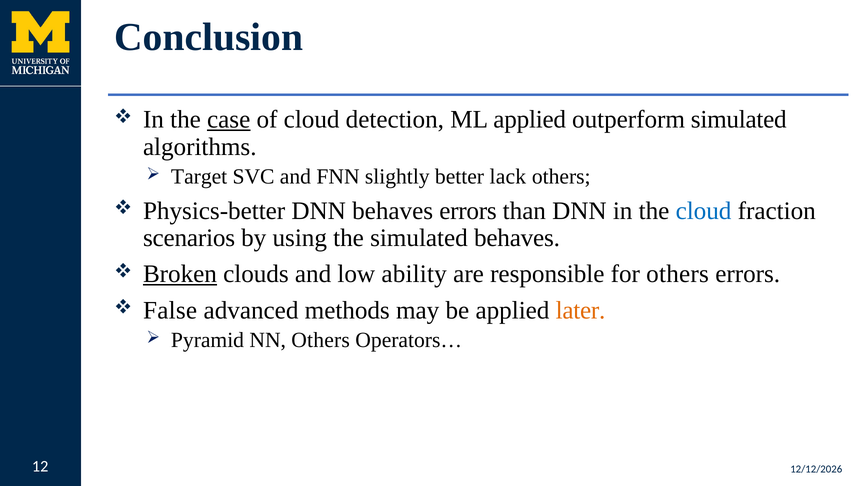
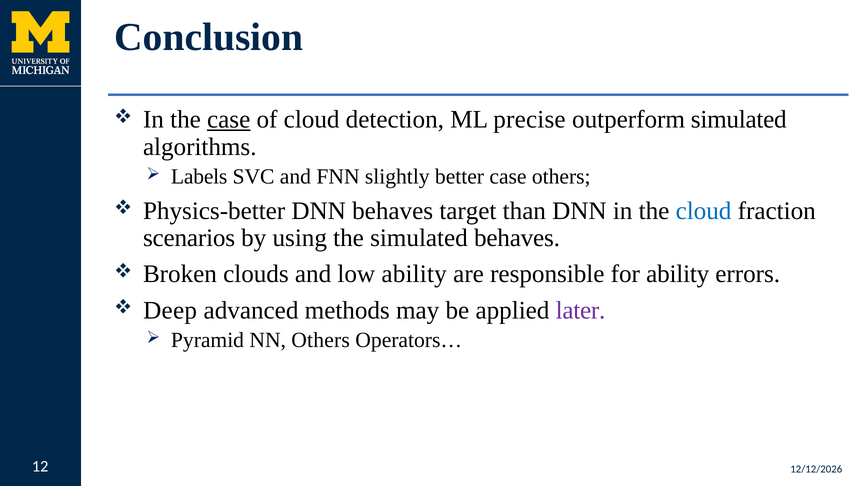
ML applied: applied -> precise
Target: Target -> Labels
better lack: lack -> case
behaves errors: errors -> target
Broken underline: present -> none
for others: others -> ability
False: False -> Deep
later colour: orange -> purple
